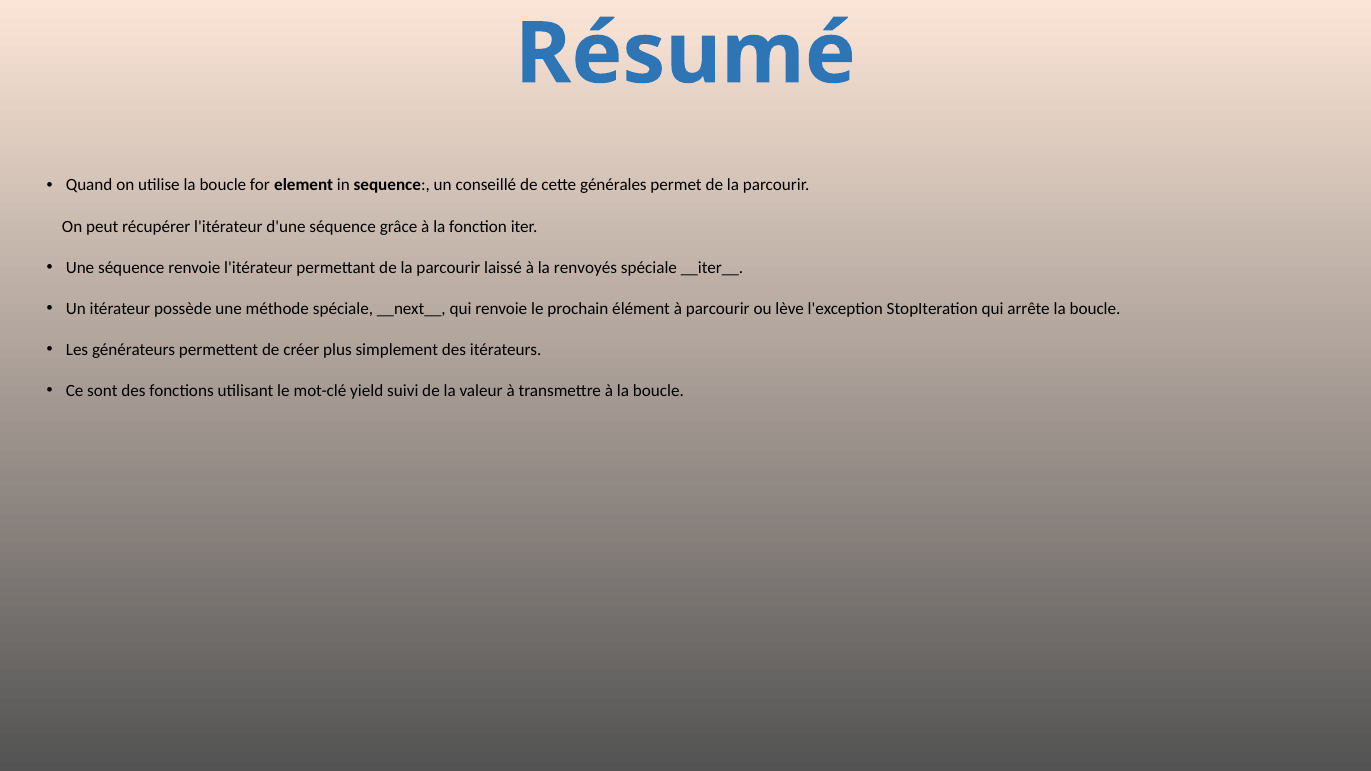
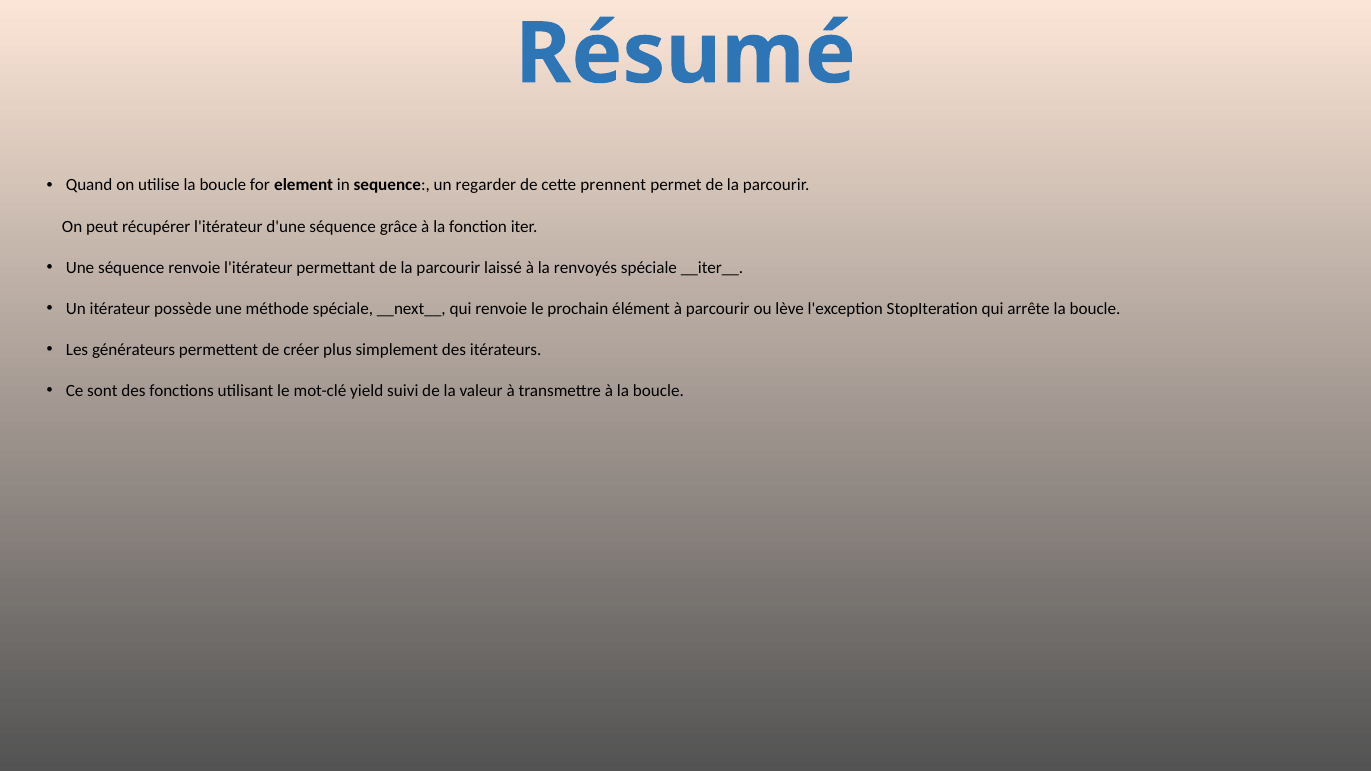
conseillé: conseillé -> regarder
générales: générales -> prennent
